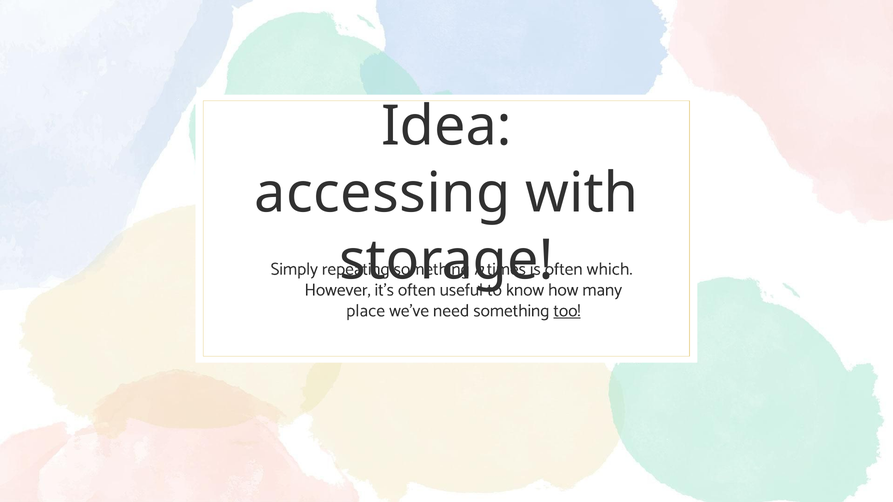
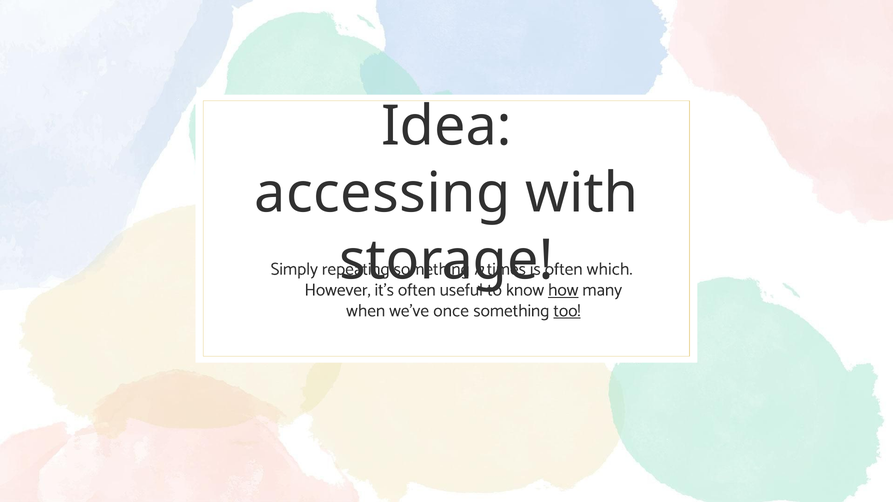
how underline: none -> present
place: place -> when
need: need -> once
